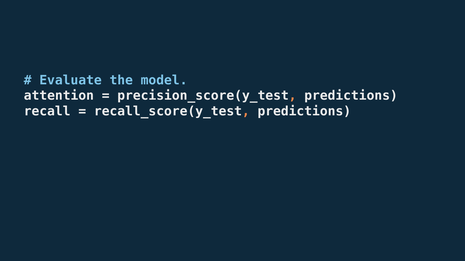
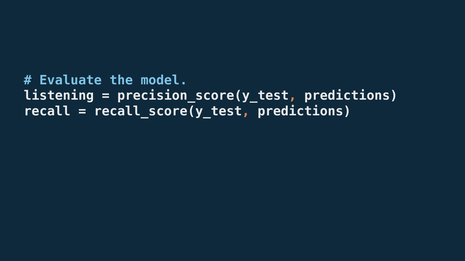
attention: attention -> listening
